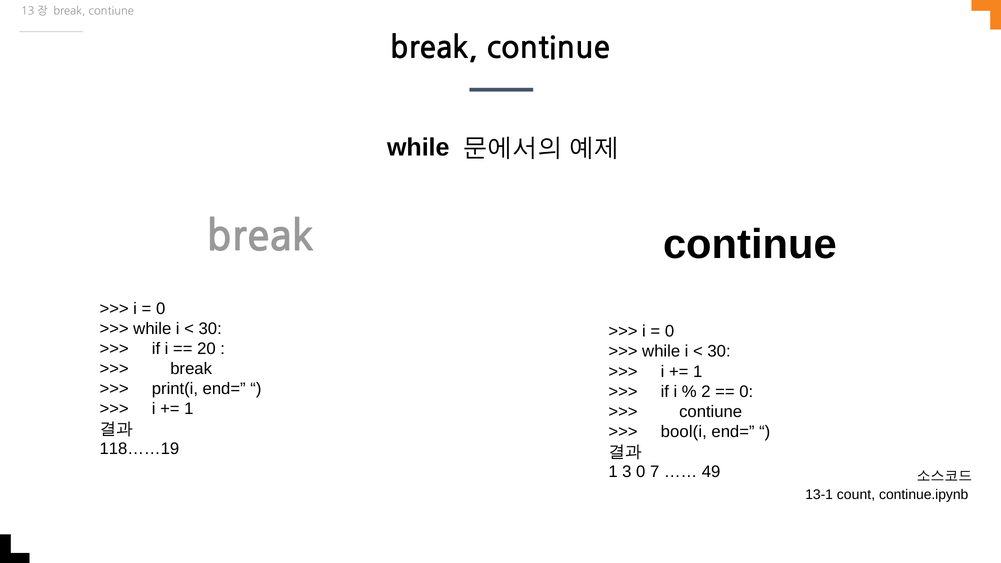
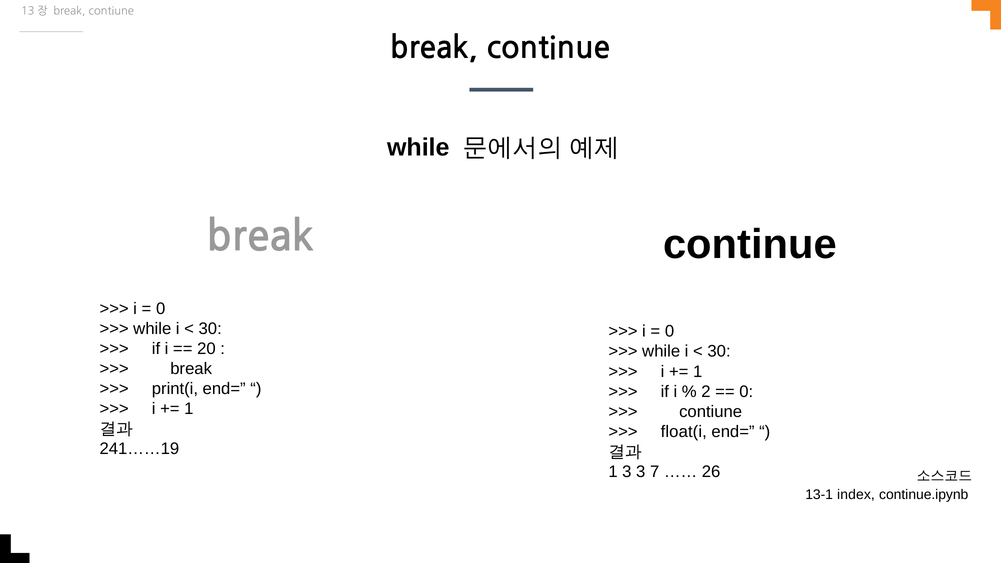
bool(i: bool(i -> float(i
118……19: 118……19 -> 241……19
3 0: 0 -> 3
49: 49 -> 26
count: count -> index
